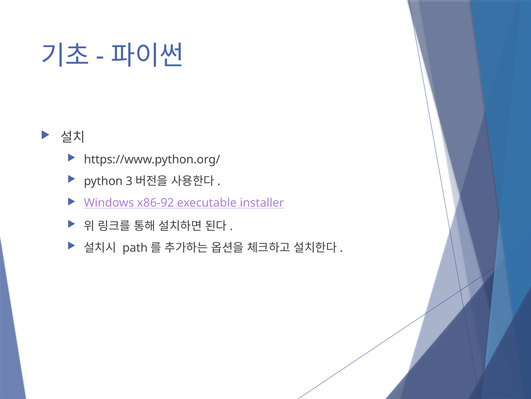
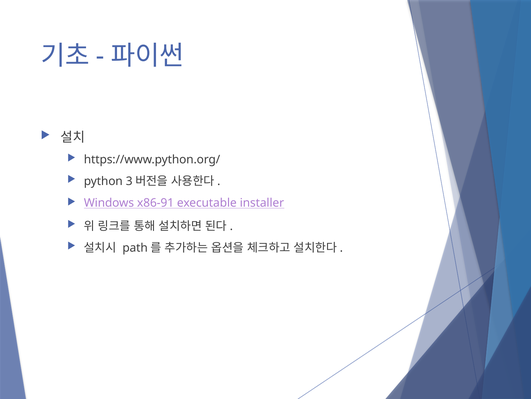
x86-92: x86-92 -> x86-91
